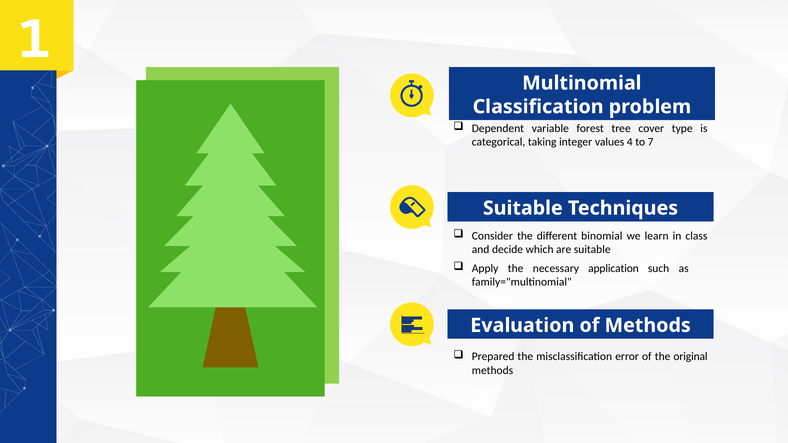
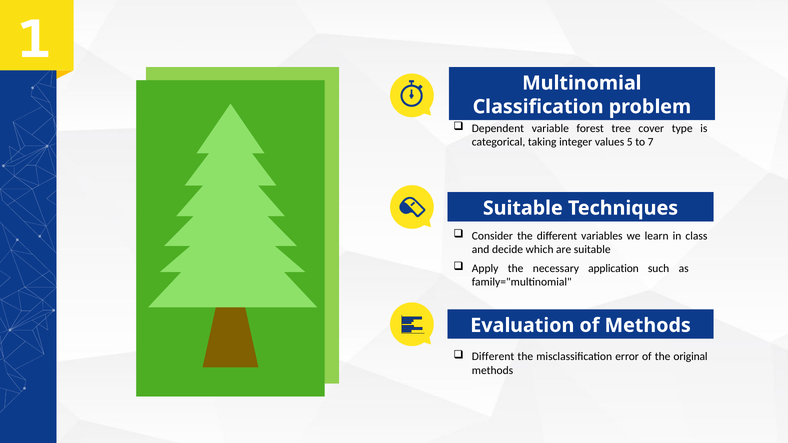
4: 4 -> 5
binomial: binomial -> variables
Prepared at (493, 357): Prepared -> Different
